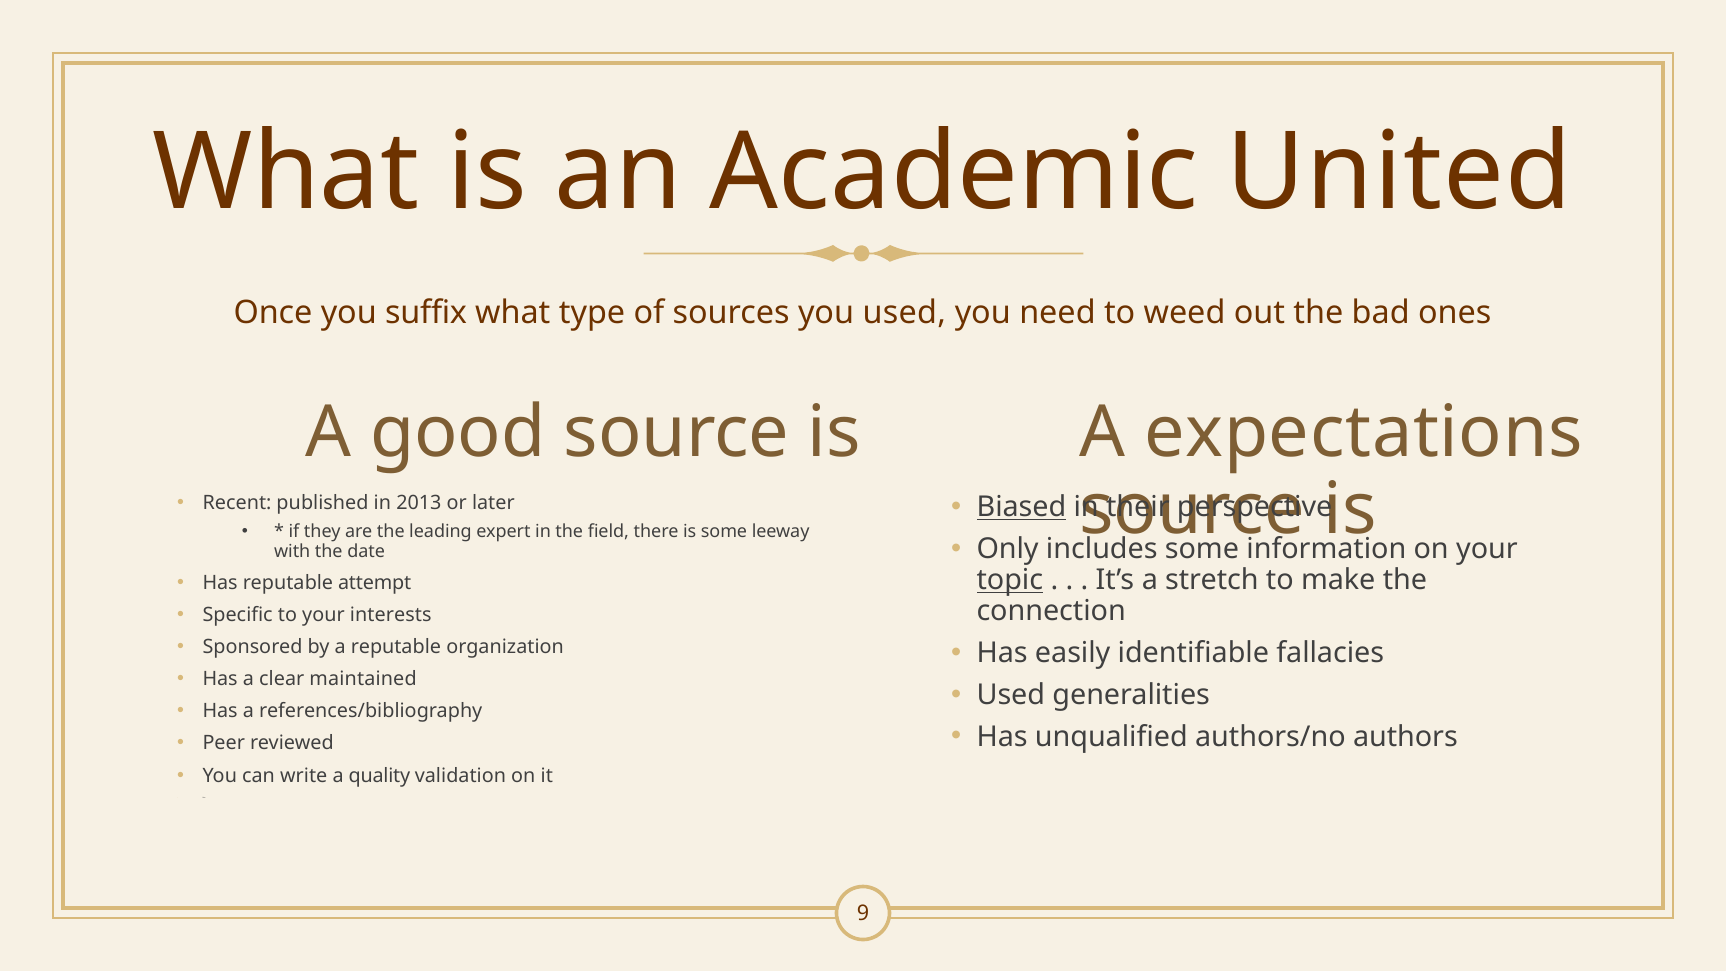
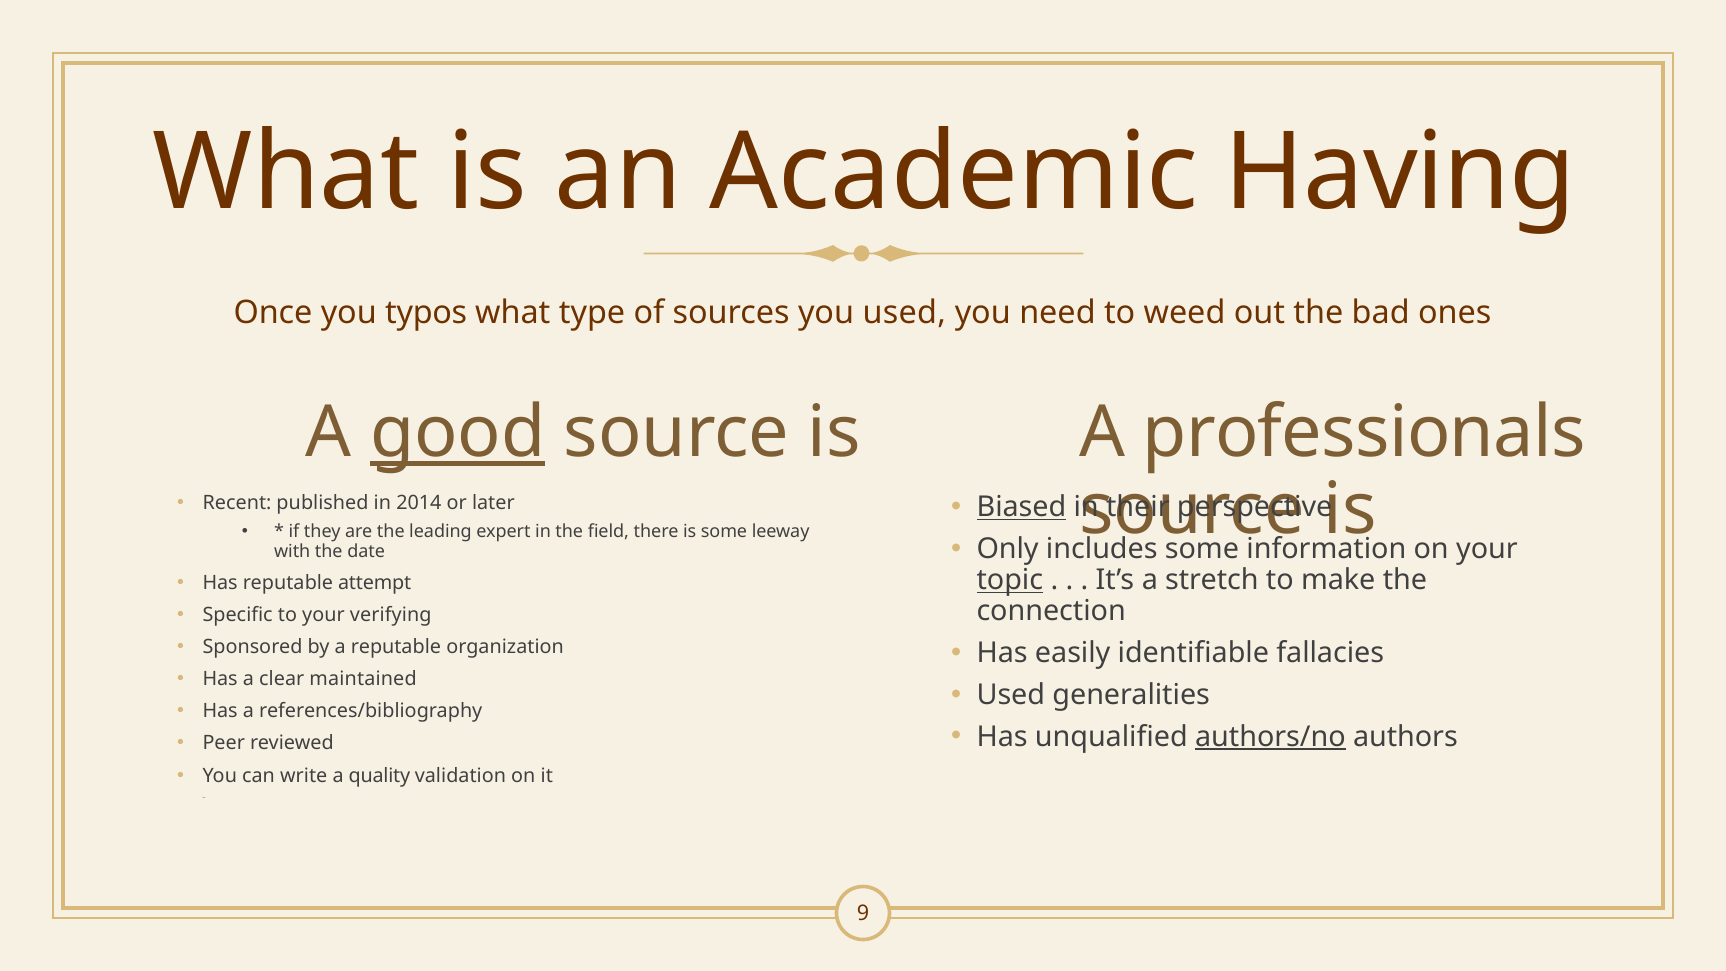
United: United -> Having
suffix: suffix -> typos
good underline: none -> present
expectations: expectations -> professionals
2013: 2013 -> 2014
interests: interests -> verifying
authors/no underline: none -> present
